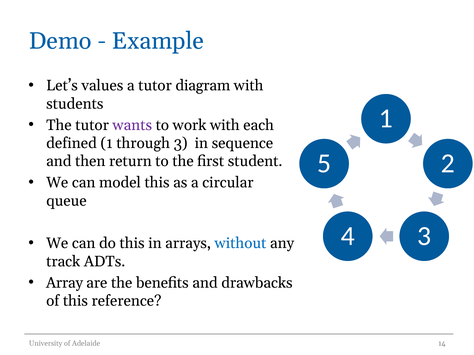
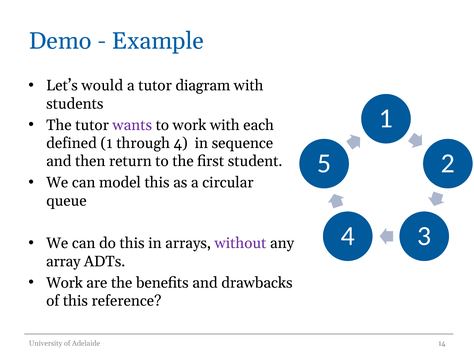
values: values -> would
through 3: 3 -> 4
without colour: blue -> purple
track: track -> array
Array at (64, 283): Array -> Work
